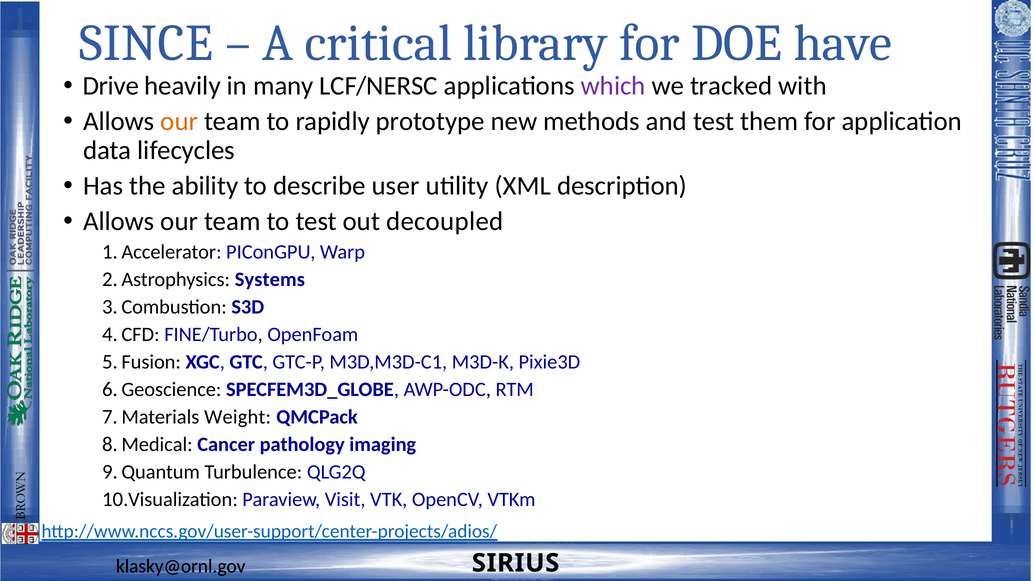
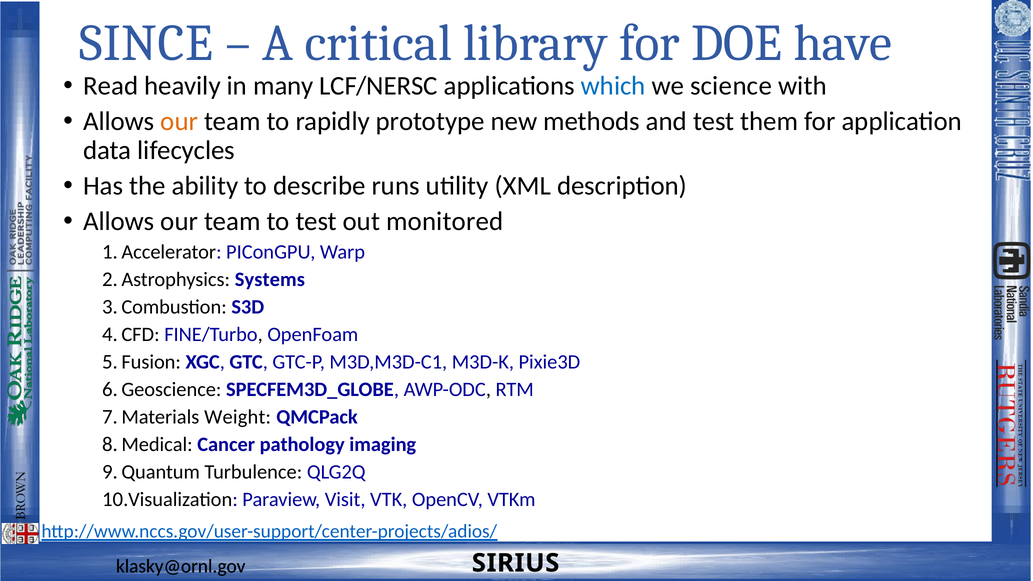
Drive: Drive -> Read
which colour: purple -> blue
tracked: tracked -> science
user: user -> runs
decoupled: decoupled -> monitored
